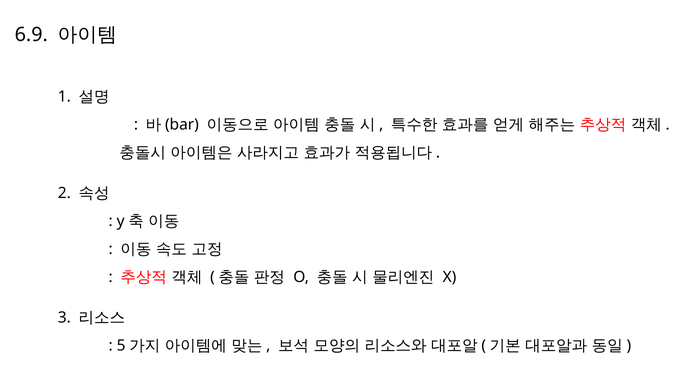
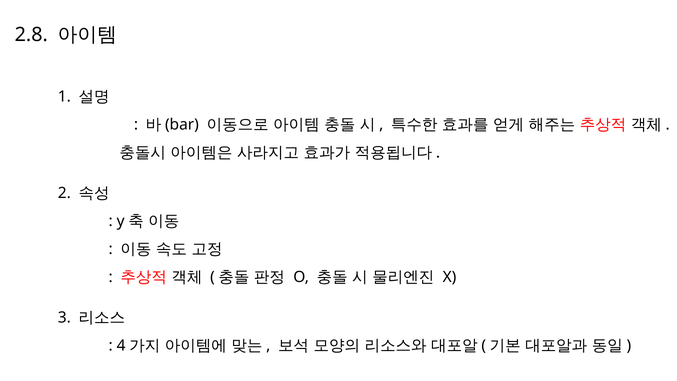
6.9: 6.9 -> 2.8
5: 5 -> 4
